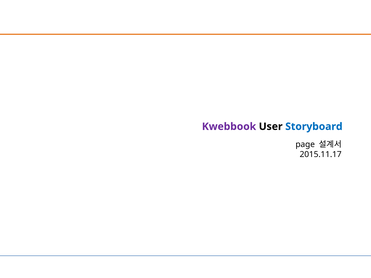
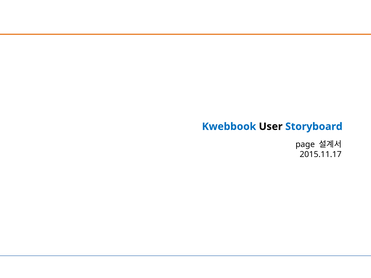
Kwebbook colour: purple -> blue
